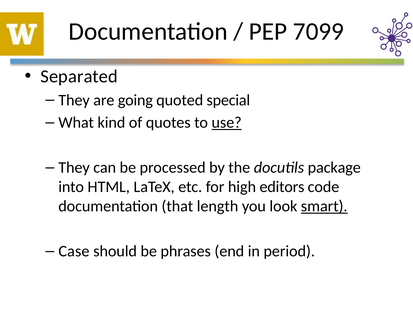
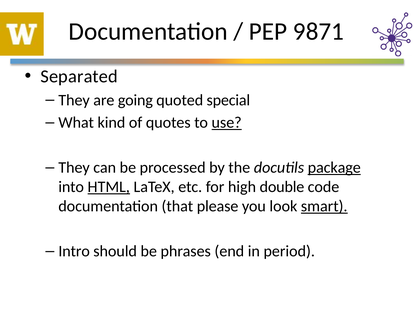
7099: 7099 -> 9871
package underline: none -> present
HTML underline: none -> present
editors: editors -> double
length: length -> please
Case: Case -> Intro
